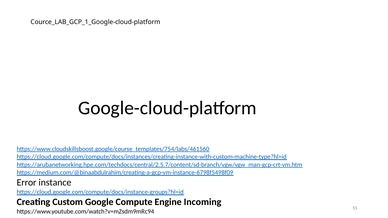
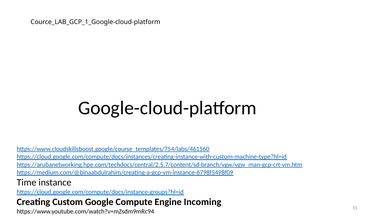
Error: Error -> Time
